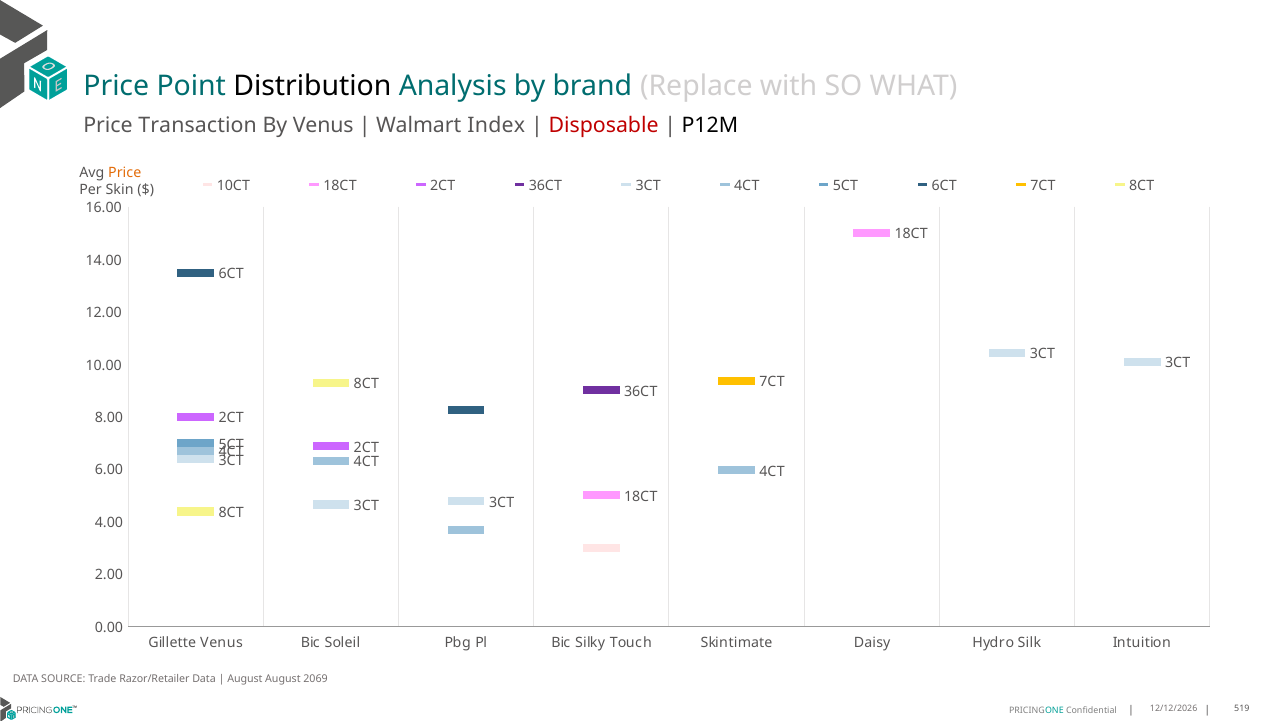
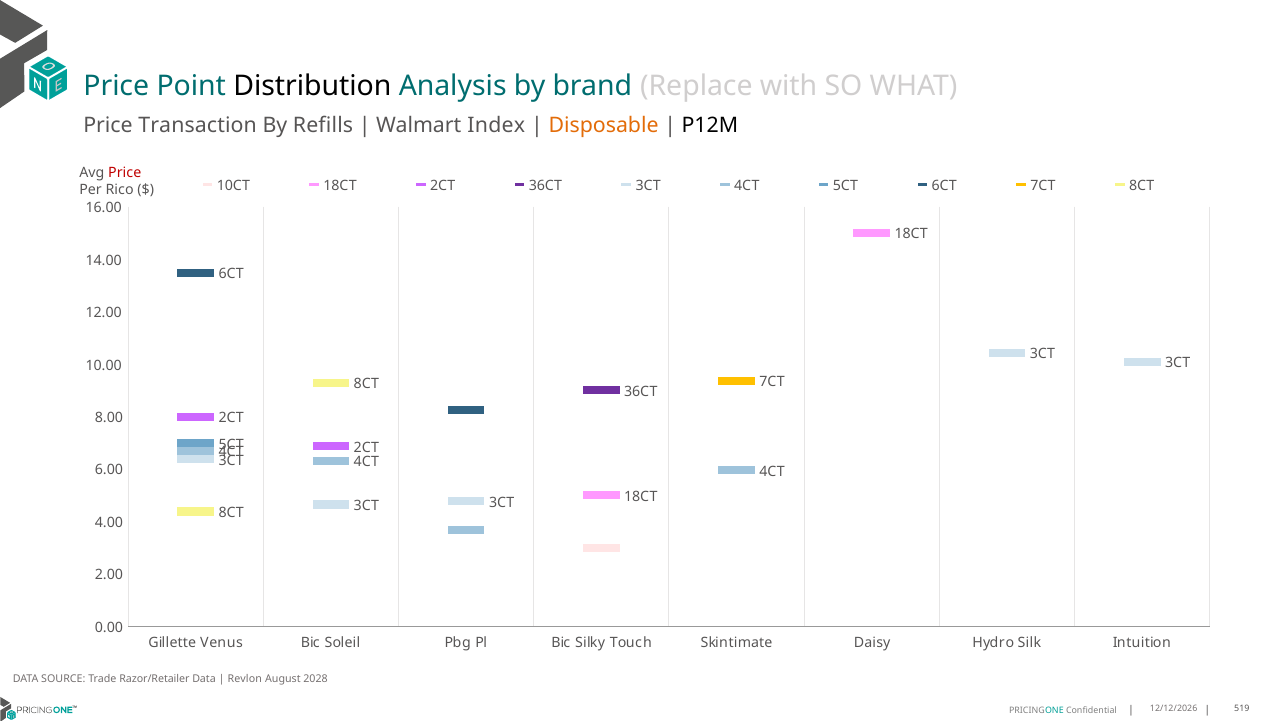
By Venus: Venus -> Refills
Disposable colour: red -> orange
Price at (125, 173) colour: orange -> red
Skin: Skin -> Rico
August at (245, 679): August -> Revlon
2069: 2069 -> 2028
